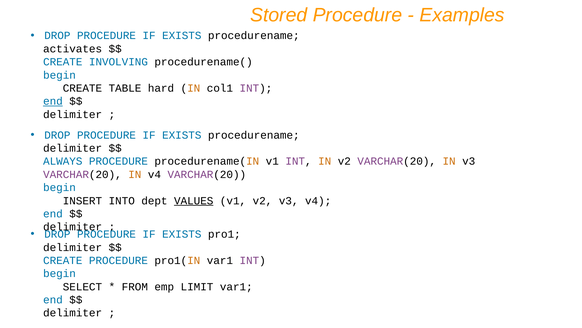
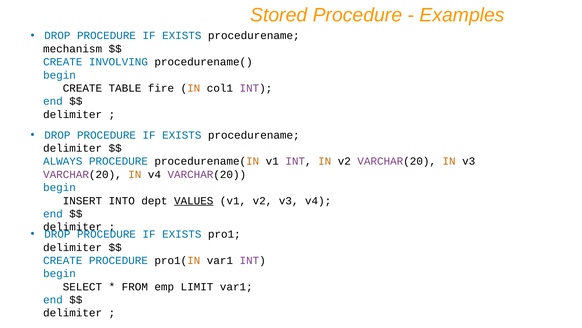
activates: activates -> mechanism
hard: hard -> fire
end at (53, 101) underline: present -> none
